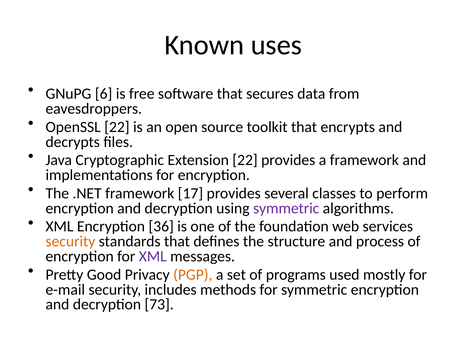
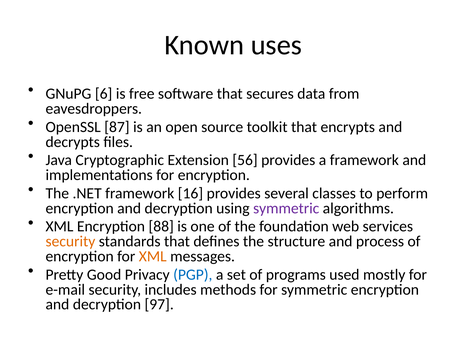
OpenSSL 22: 22 -> 87
Extension 22: 22 -> 56
17: 17 -> 16
36: 36 -> 88
XML at (153, 257) colour: purple -> orange
PGP colour: orange -> blue
73: 73 -> 97
